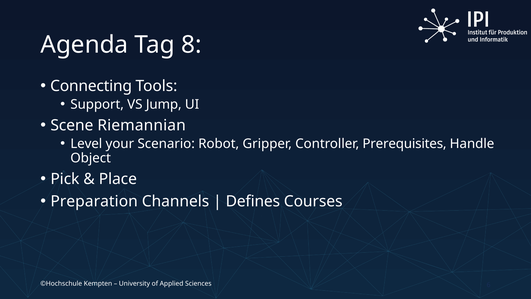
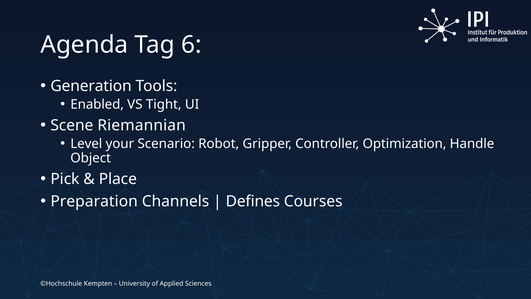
Tag 8: 8 -> 6
Connecting: Connecting -> Generation
Support: Support -> Enabled
Jump: Jump -> Tight
Prerequisites: Prerequisites -> Optimization
